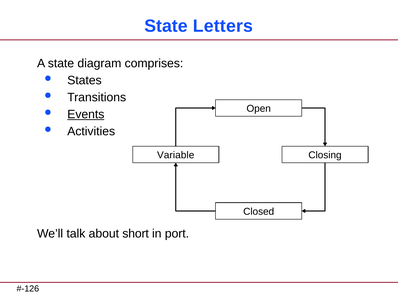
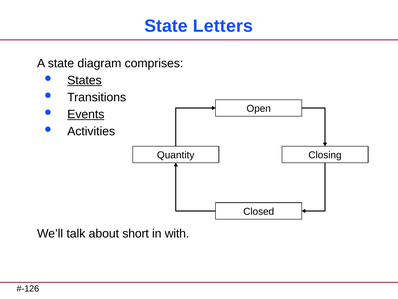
States underline: none -> present
Variable: Variable -> Quantity
port: port -> with
